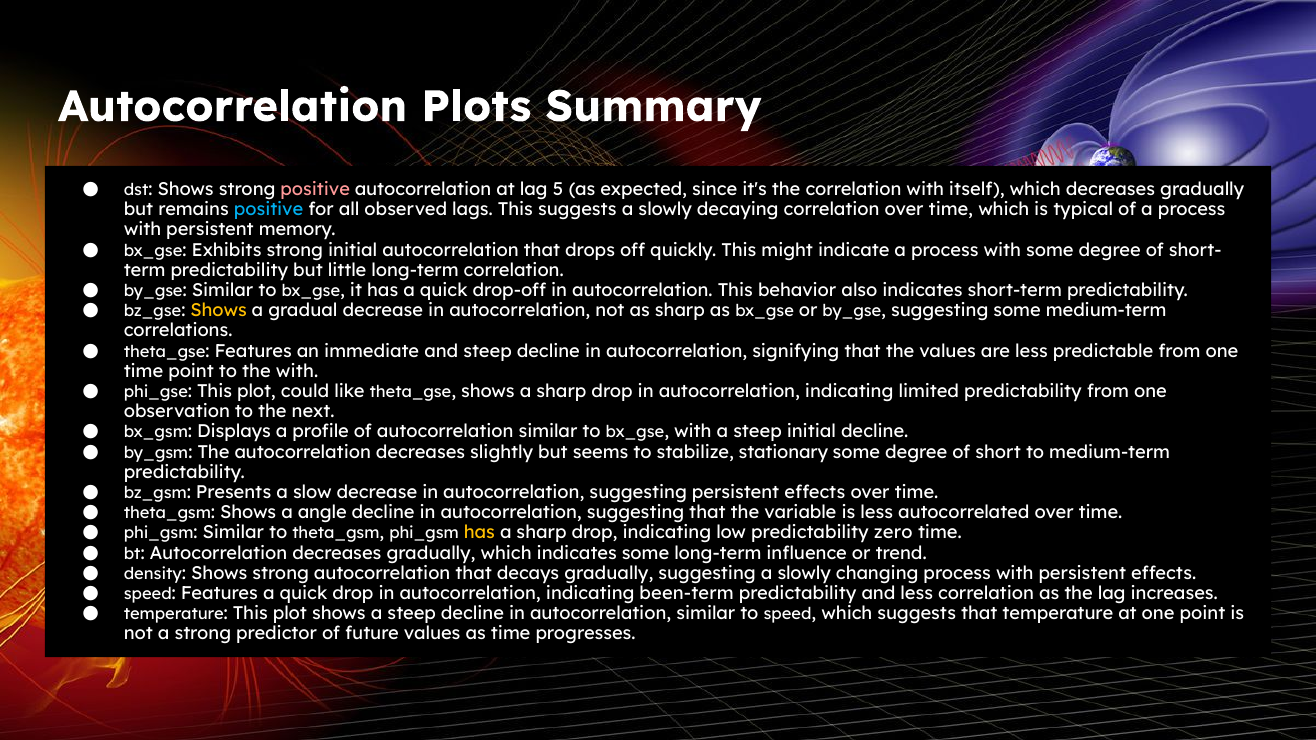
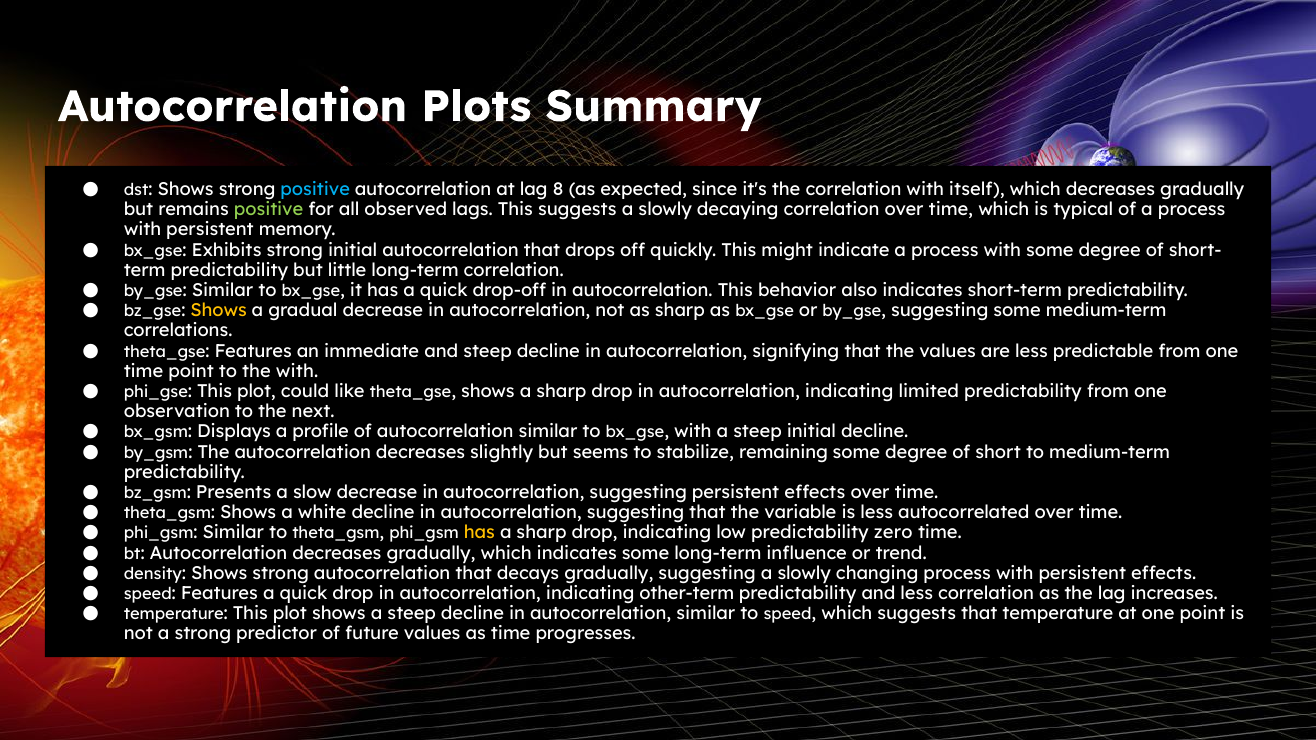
positive at (315, 190) colour: pink -> light blue
5: 5 -> 8
positive at (269, 210) colour: light blue -> light green
stationary: stationary -> remaining
angle: angle -> white
been-term: been-term -> other-term
